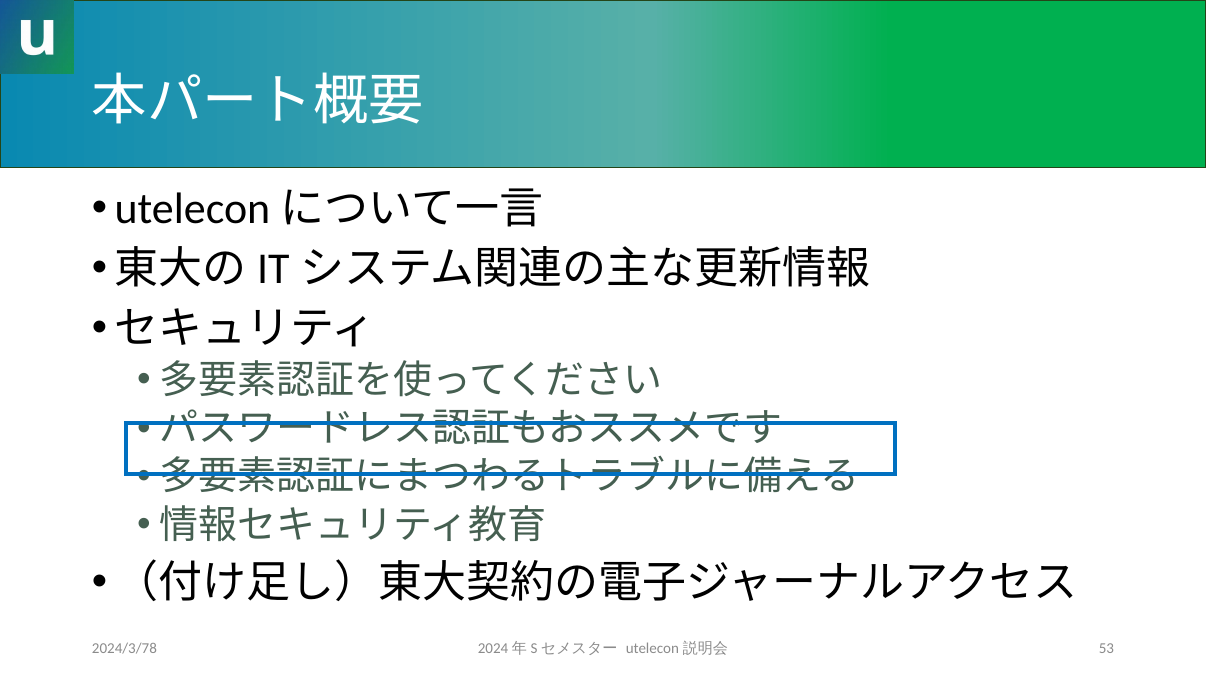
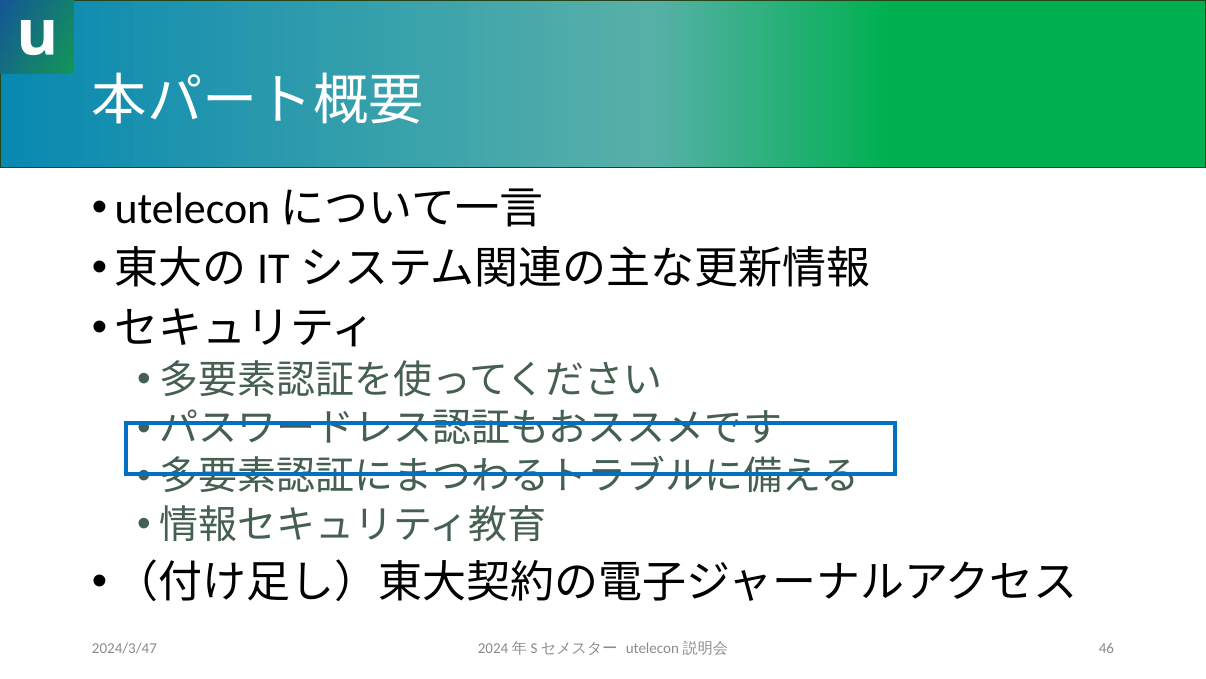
2024/3/78: 2024/3/78 -> 2024/3/47
53: 53 -> 46
